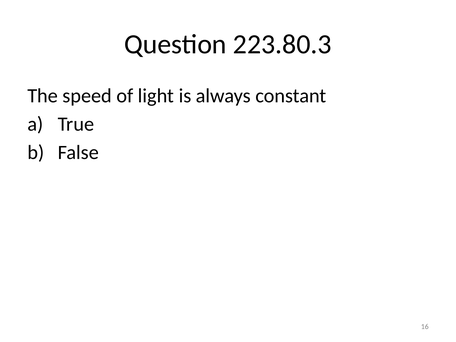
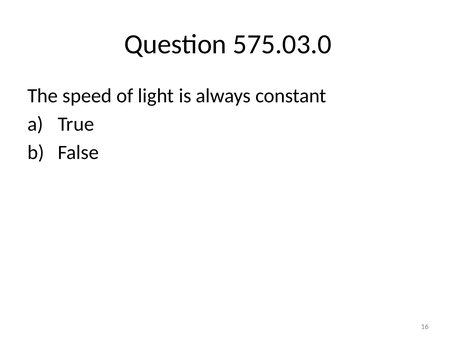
223.80.3: 223.80.3 -> 575.03.0
